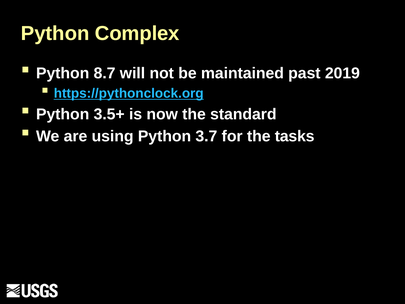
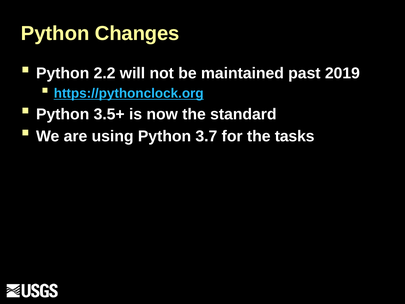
Complex: Complex -> Changes
8.7: 8.7 -> 2.2
